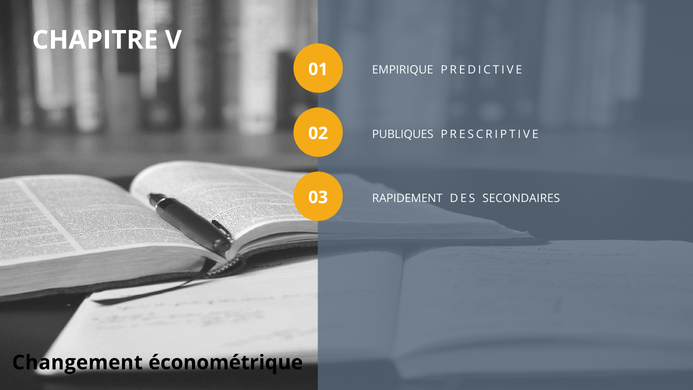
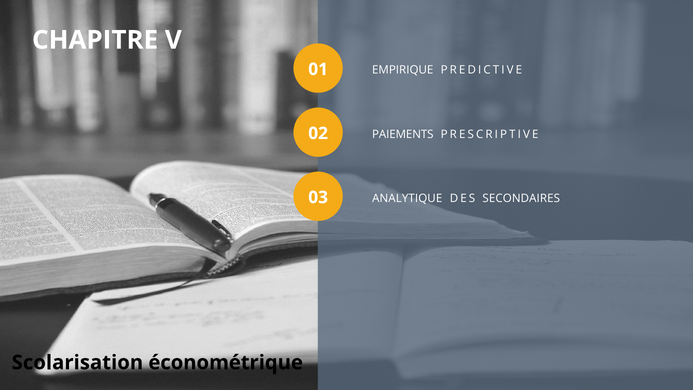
PUBLIQUES: PUBLIQUES -> PAIEMENTS
RAPIDEMENT: RAPIDEMENT -> ANALYTIQUE
Changement: Changement -> Scolarisation
